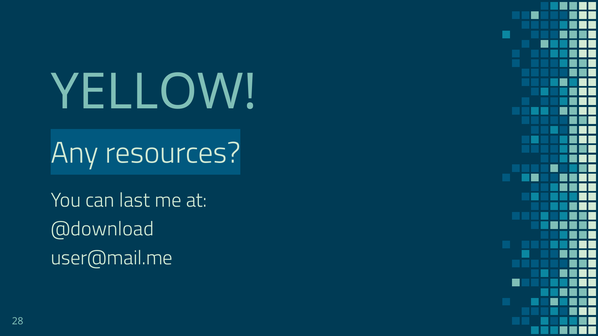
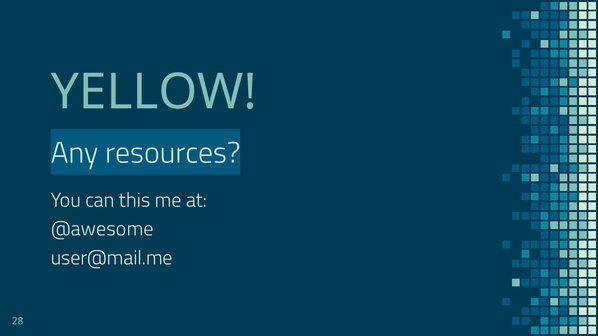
last: last -> this
@download: @download -> @awesome
